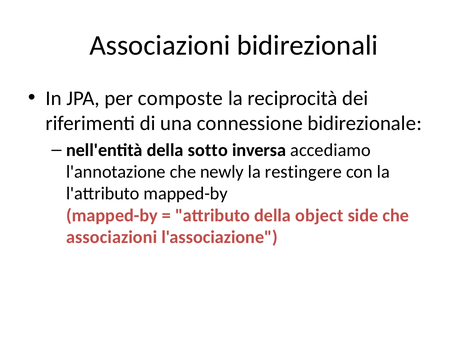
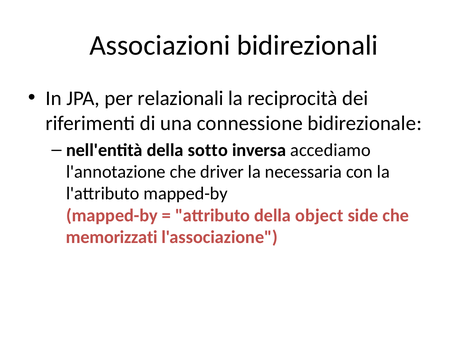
composte: composte -> relazionali
newly: newly -> driver
restingere: restingere -> necessaria
associazioni at (112, 237): associazioni -> memorizzati
